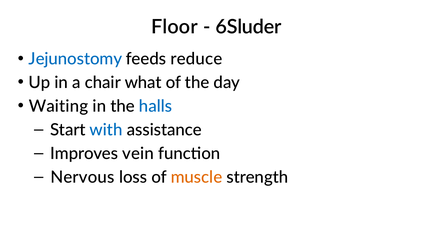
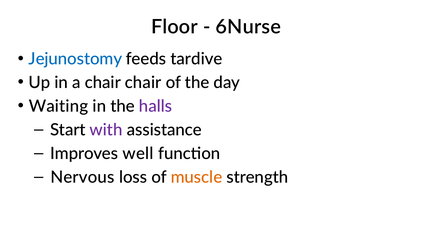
6Sluder: 6Sluder -> 6Nurse
reduce: reduce -> tardive
chair what: what -> chair
halls colour: blue -> purple
with colour: blue -> purple
vein: vein -> well
